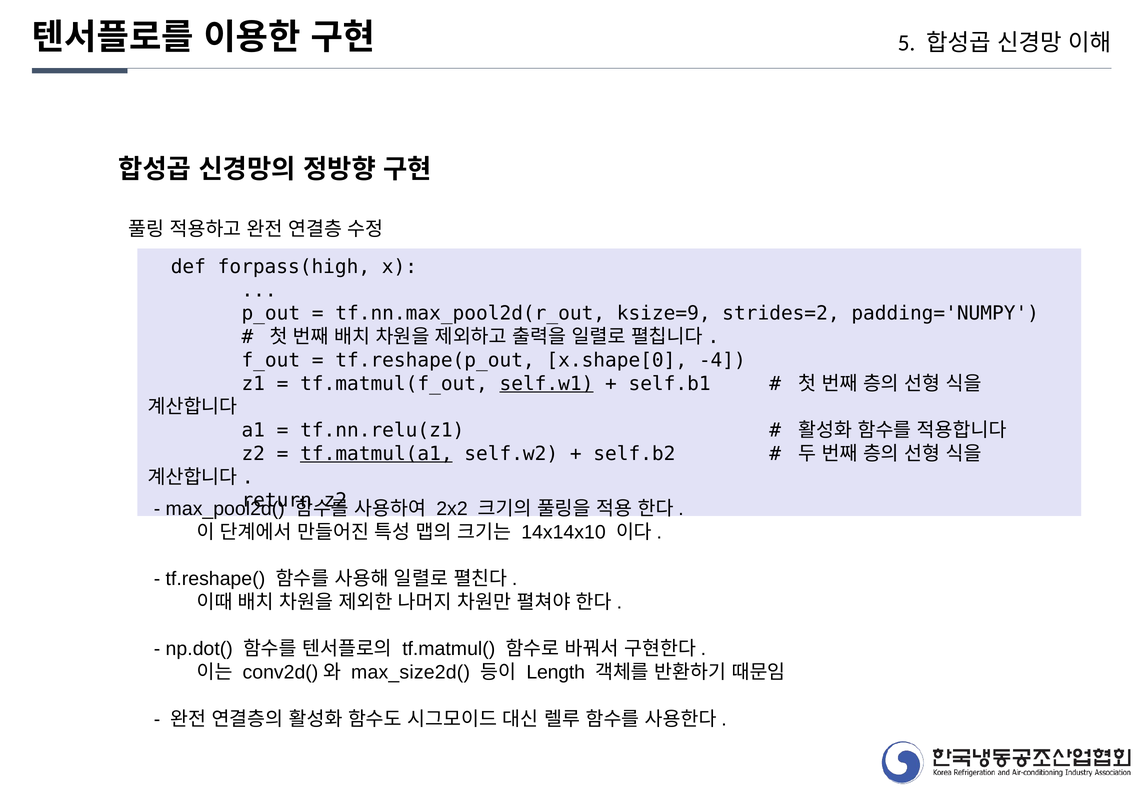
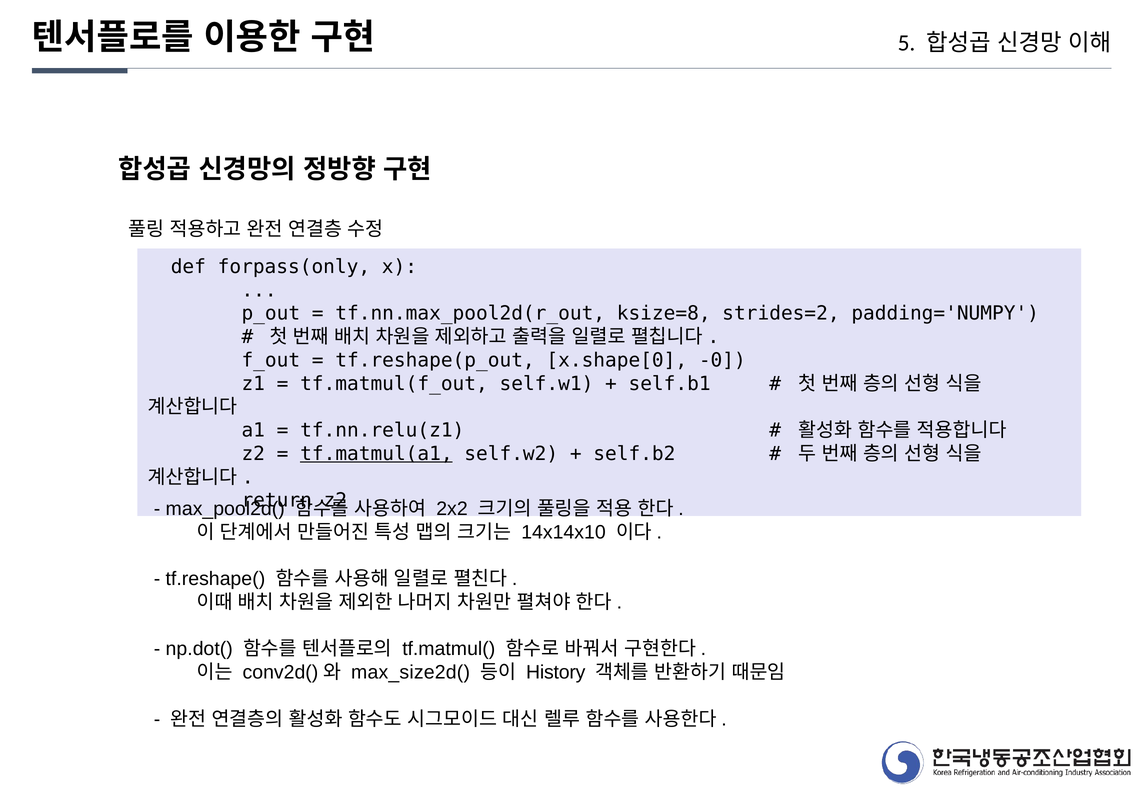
forpass(high: forpass(high -> forpass(only
ksize=9: ksize=9 -> ksize=8
-4: -4 -> -0
self.w1 underline: present -> none
Length: Length -> History
